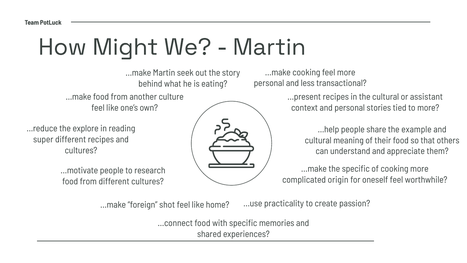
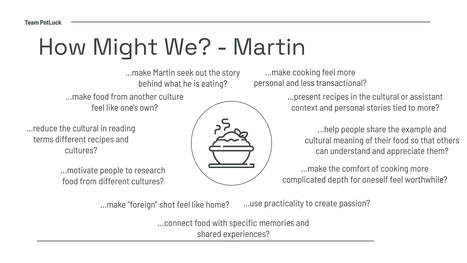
…reduce the explore: explore -> cultural
super: super -> terms
the specific: specific -> comfort
origin: origin -> depth
